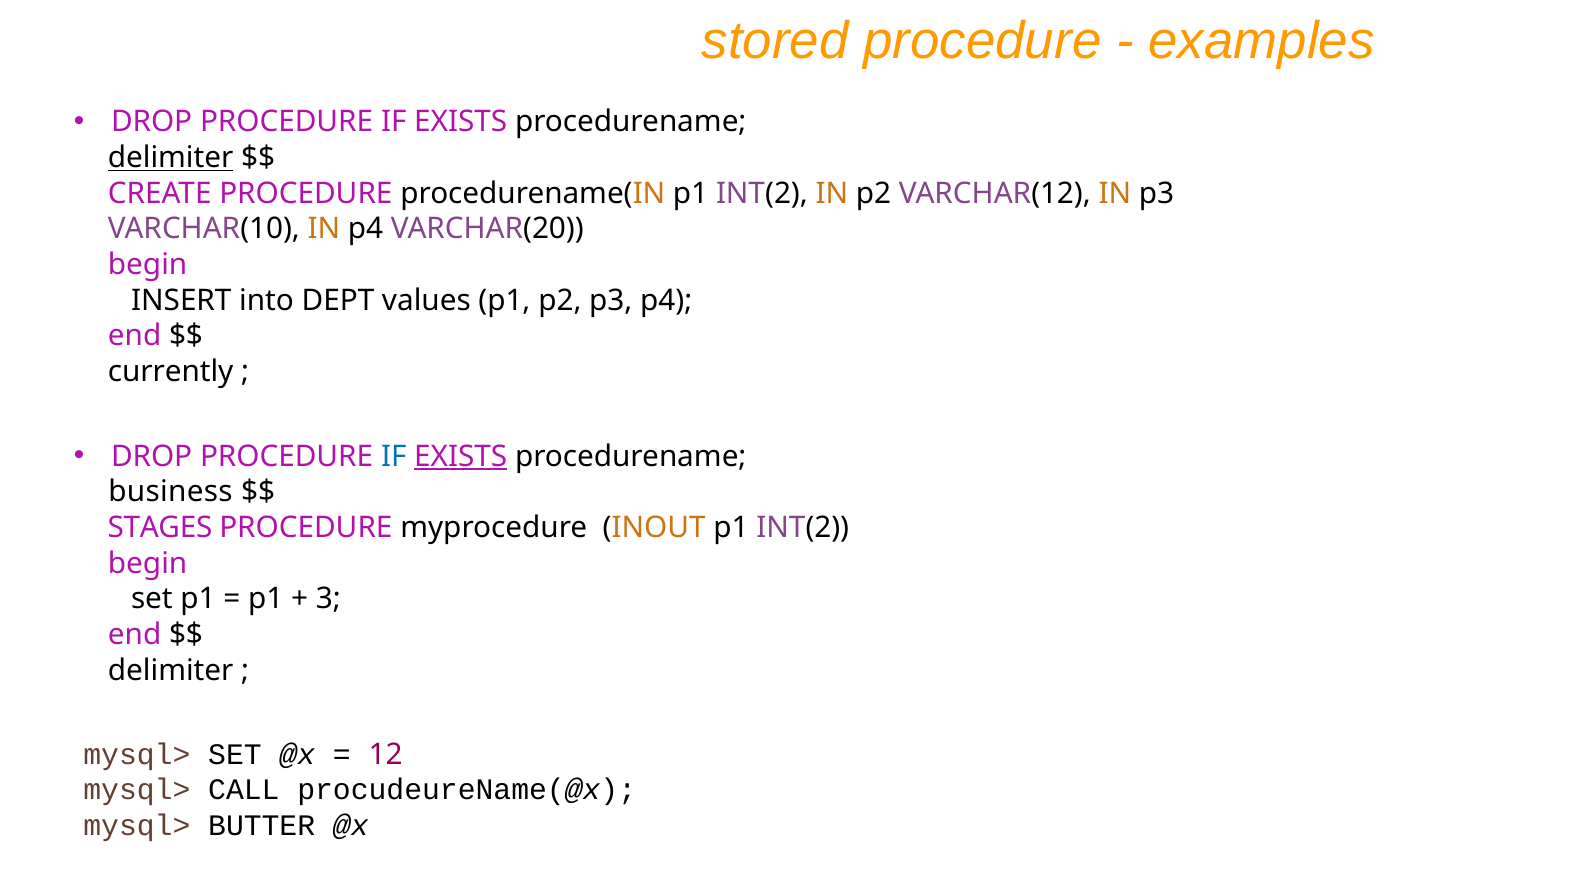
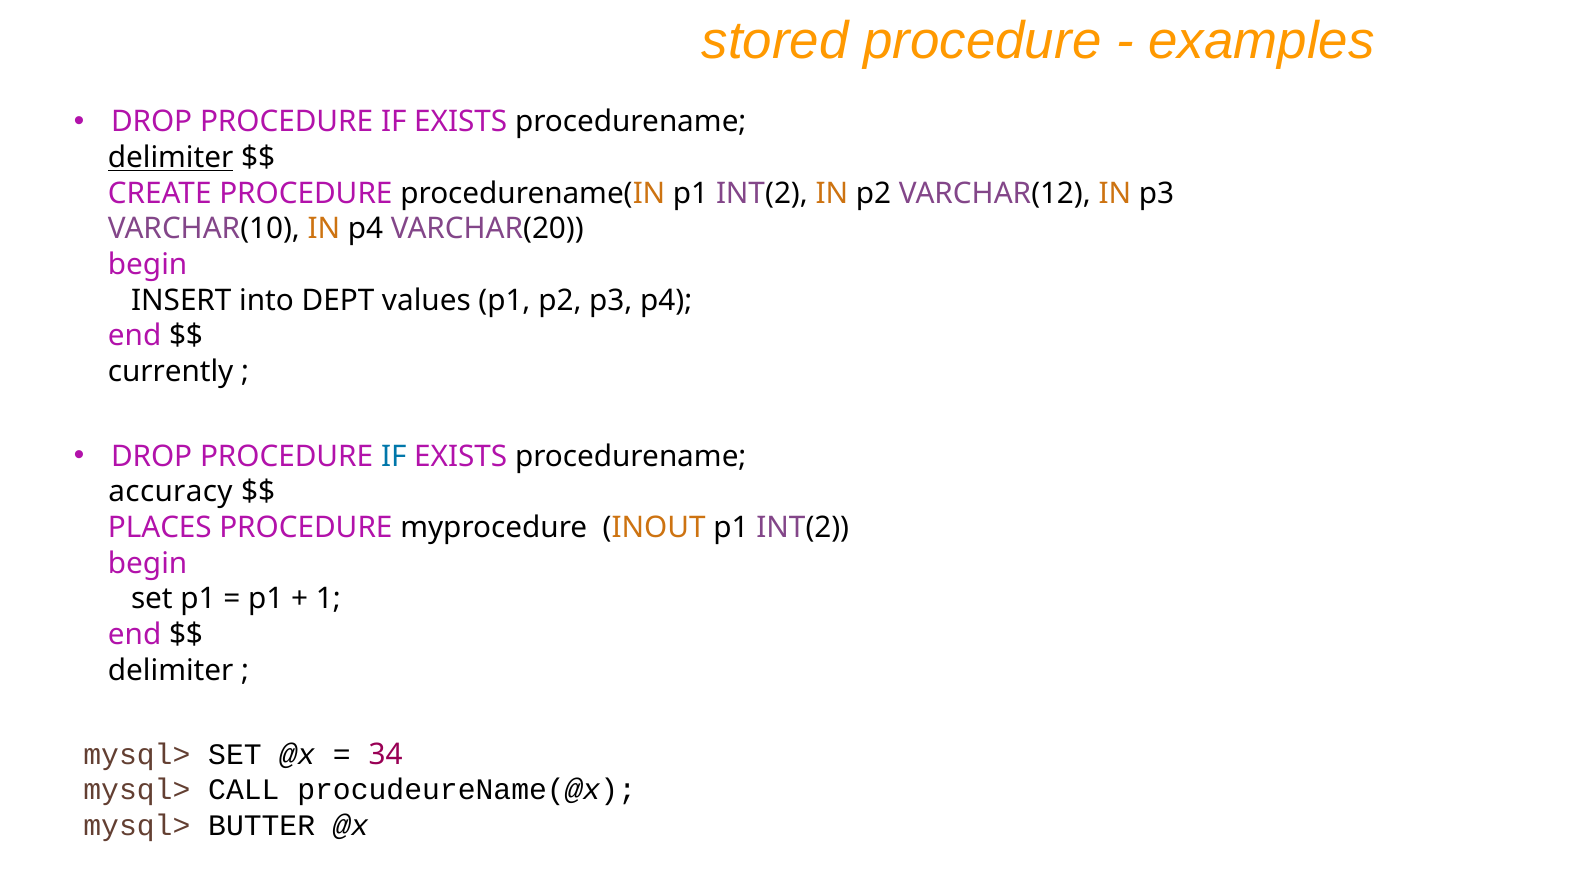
EXISTS at (461, 456) underline: present -> none
business: business -> accuracy
STAGES: STAGES -> PLACES
3: 3 -> 1
12: 12 -> 34
